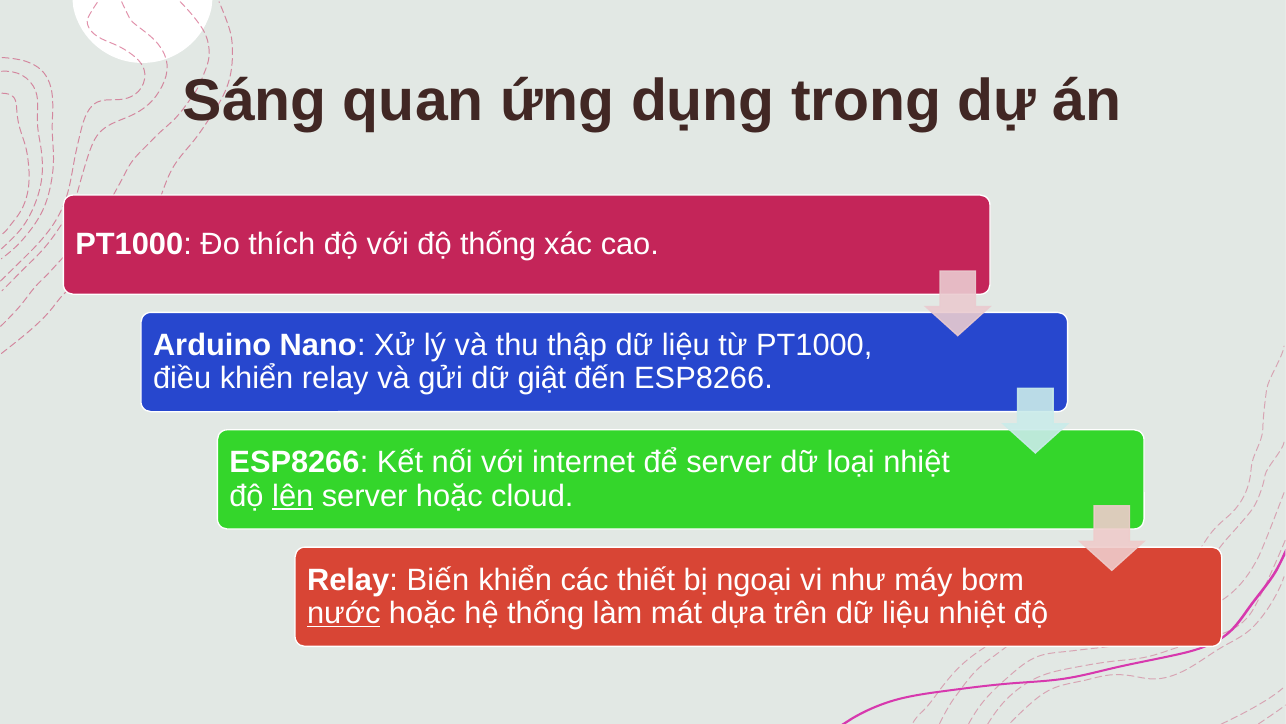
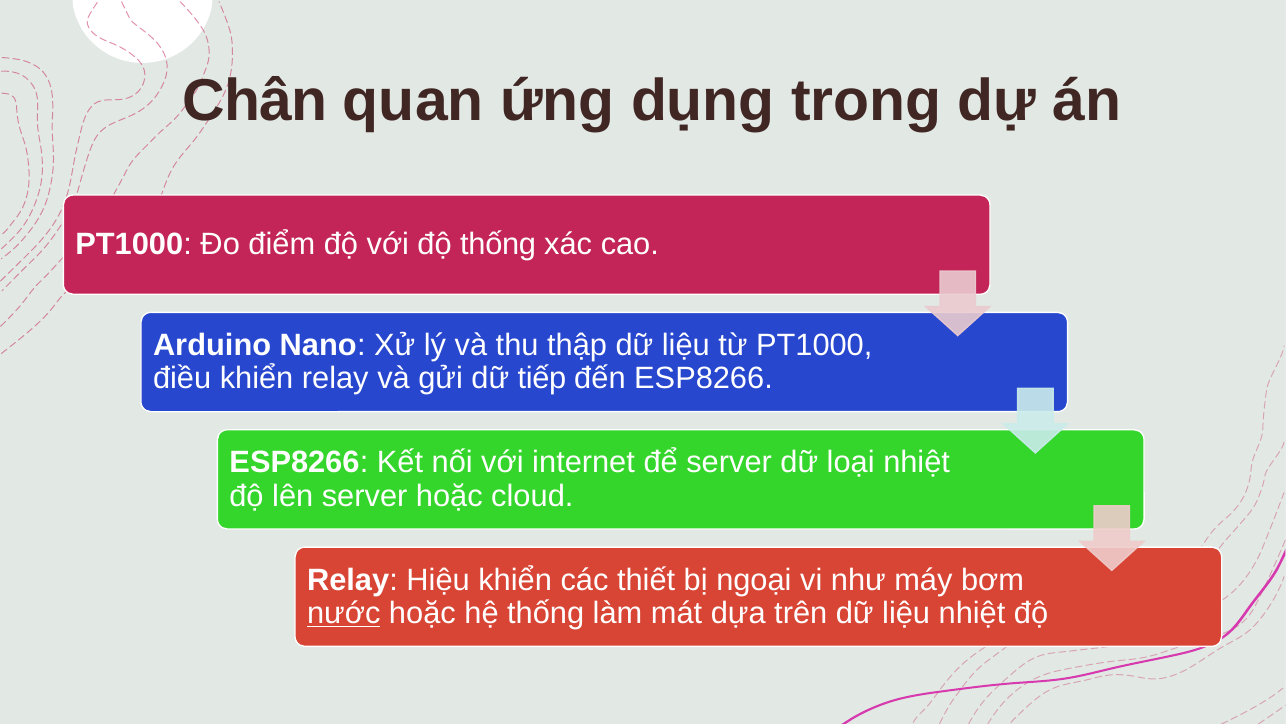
Sáng: Sáng -> Chân
thích: thích -> điểm
giật: giật -> tiếp
lên underline: present -> none
Biến: Biến -> Hiệu
